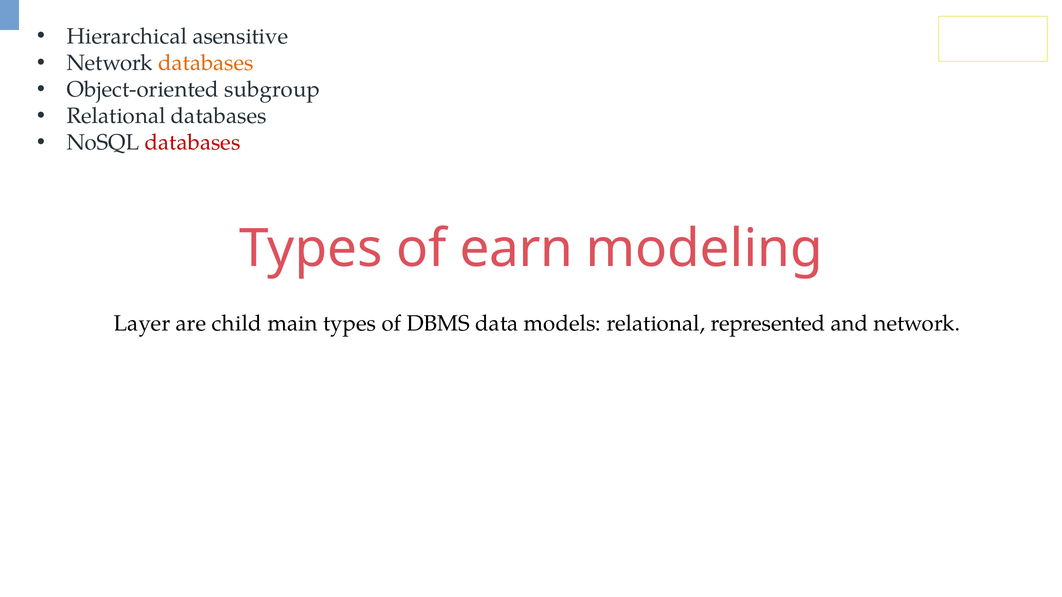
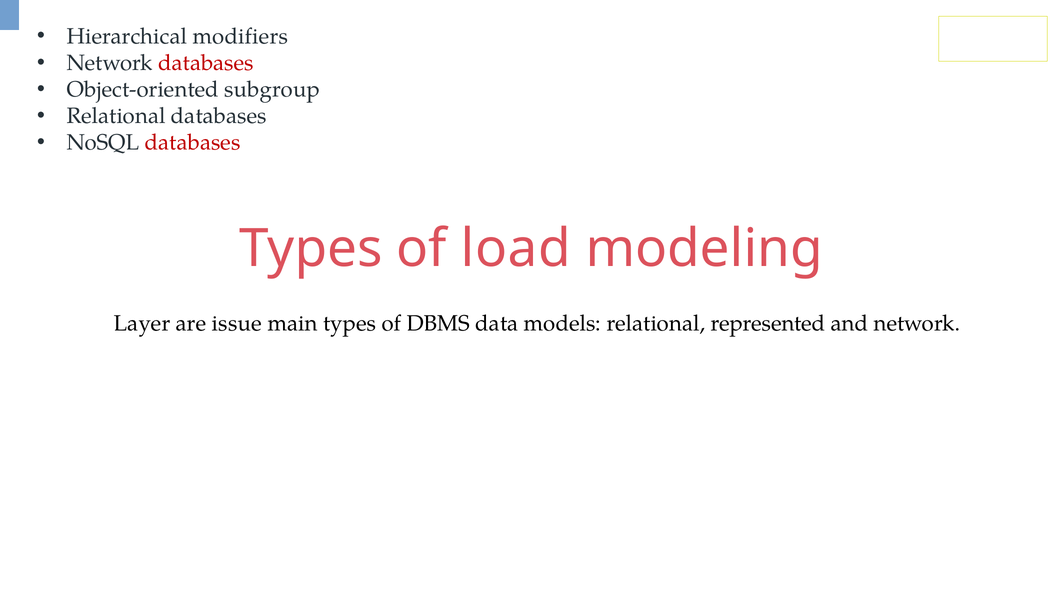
asensitive: asensitive -> modifiers
databases at (206, 63) colour: orange -> red
earn: earn -> load
child: child -> issue
